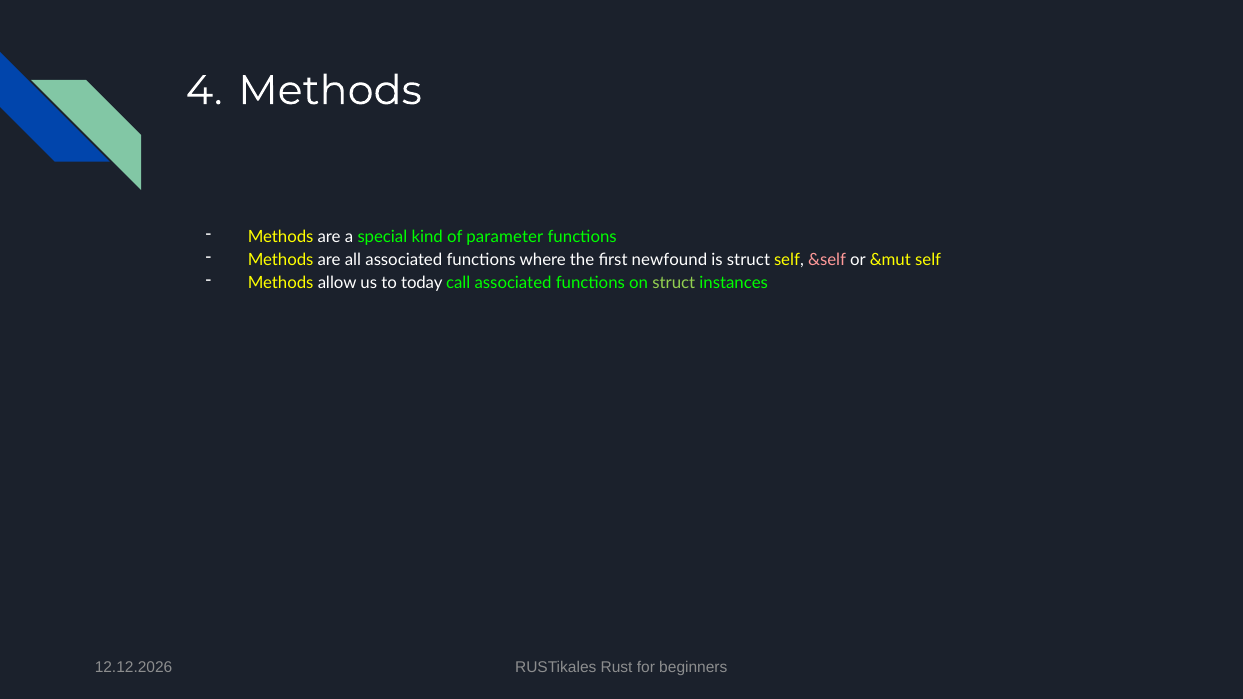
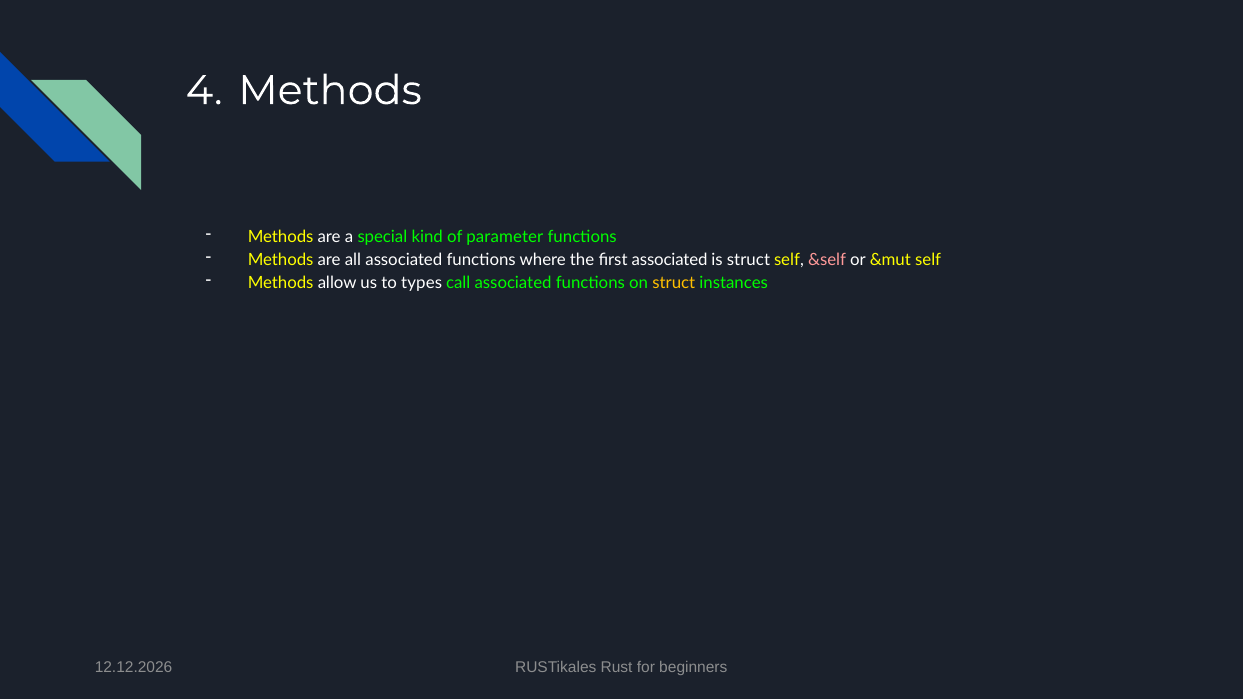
first newfound: newfound -> associated
today: today -> types
struct at (674, 283) colour: light green -> yellow
